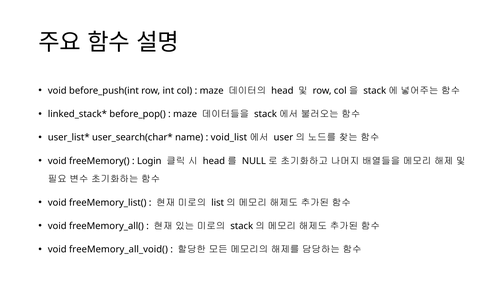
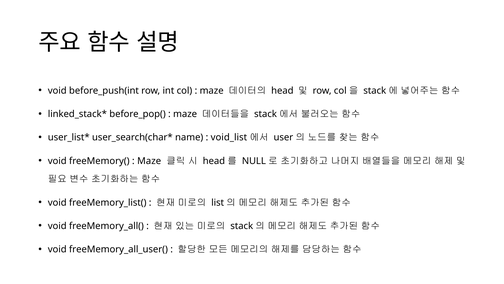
Login at (149, 161): Login -> Maze
freeMemory_all_void(: freeMemory_all_void( -> freeMemory_all_user(
